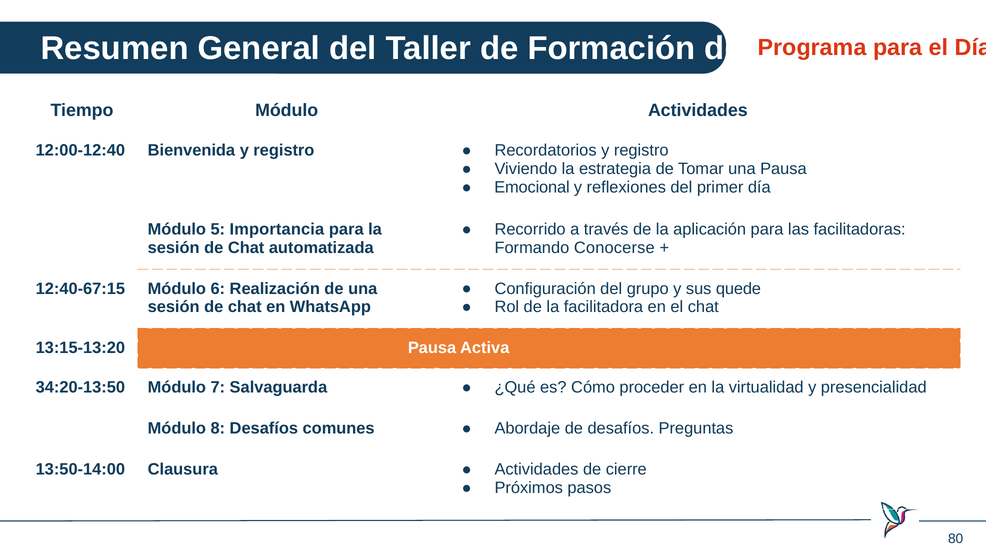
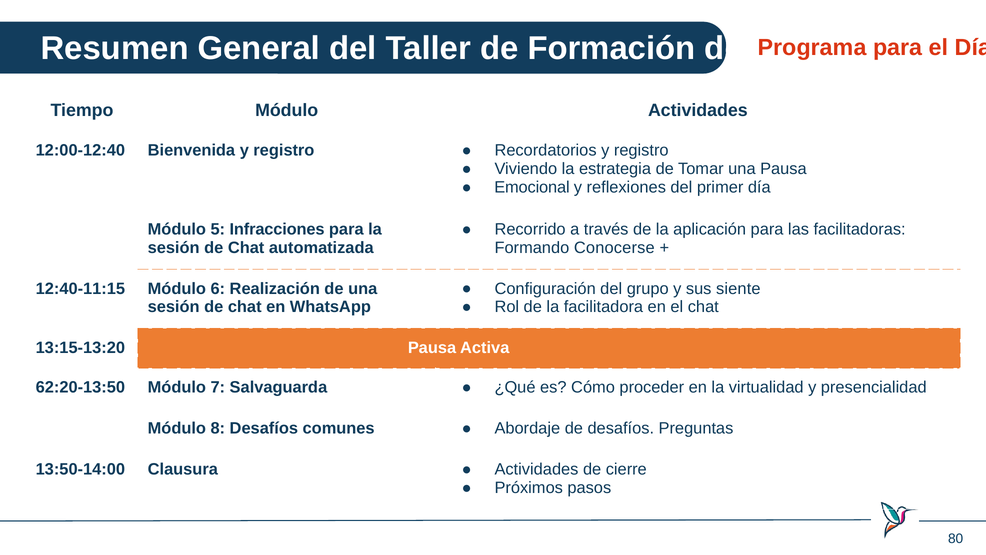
Importancia: Importancia -> Infracciones
12:40-67:15: 12:40-67:15 -> 12:40-11:15
quede: quede -> siente
34:20-13:50: 34:20-13:50 -> 62:20-13:50
